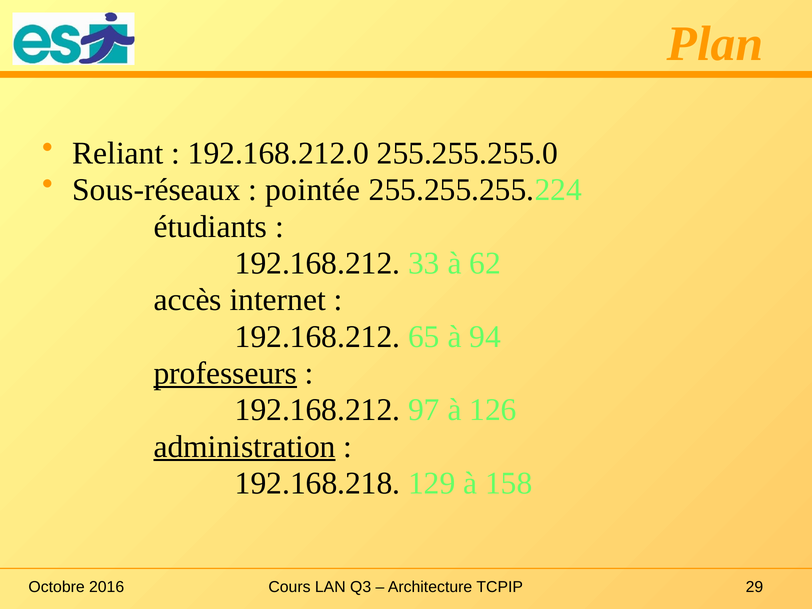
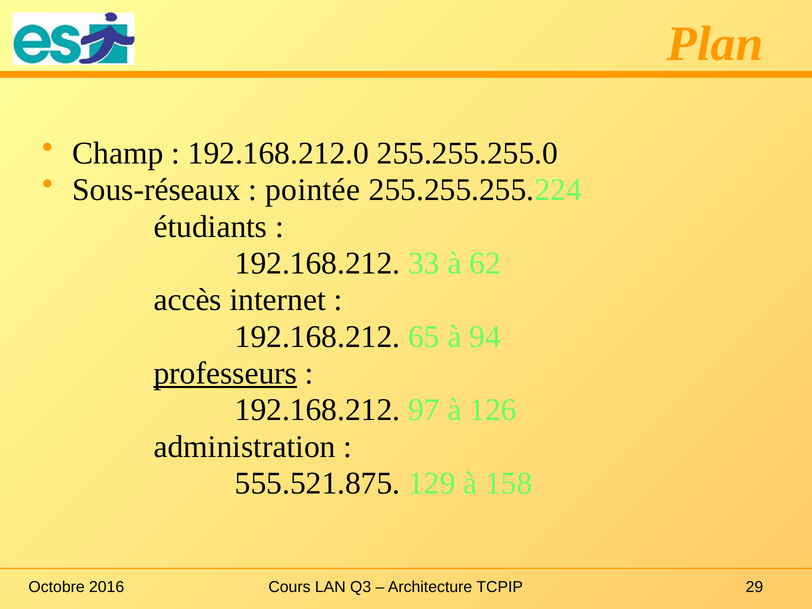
Reliant: Reliant -> Champ
administration underline: present -> none
192.168.218: 192.168.218 -> 555.521.875
